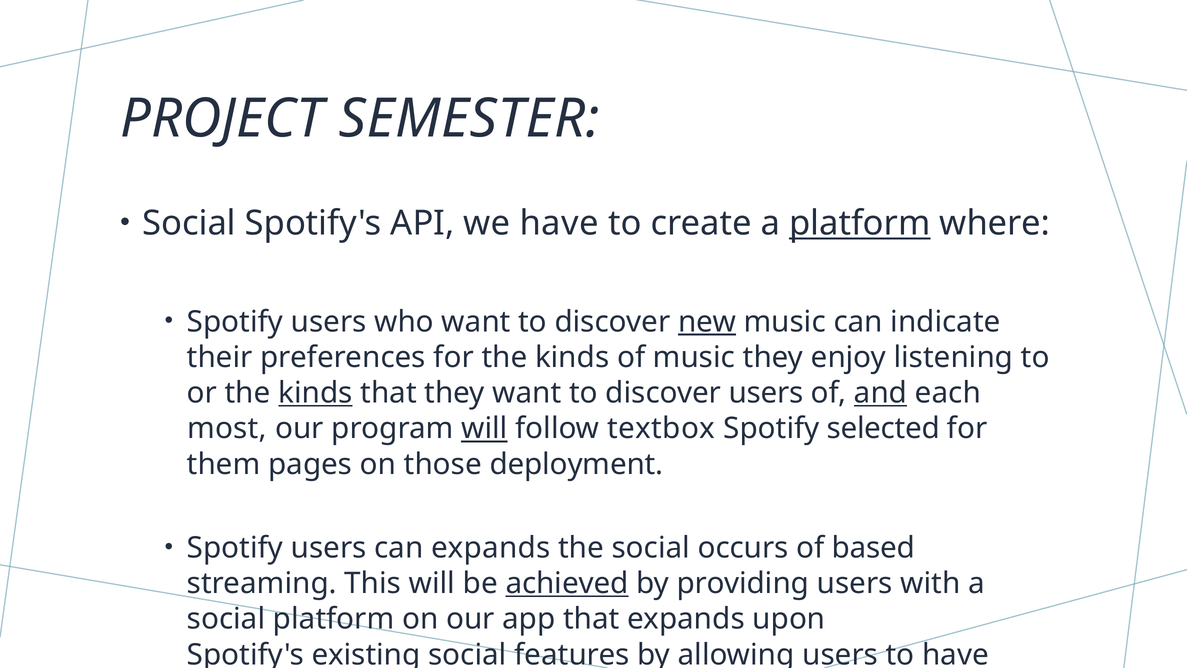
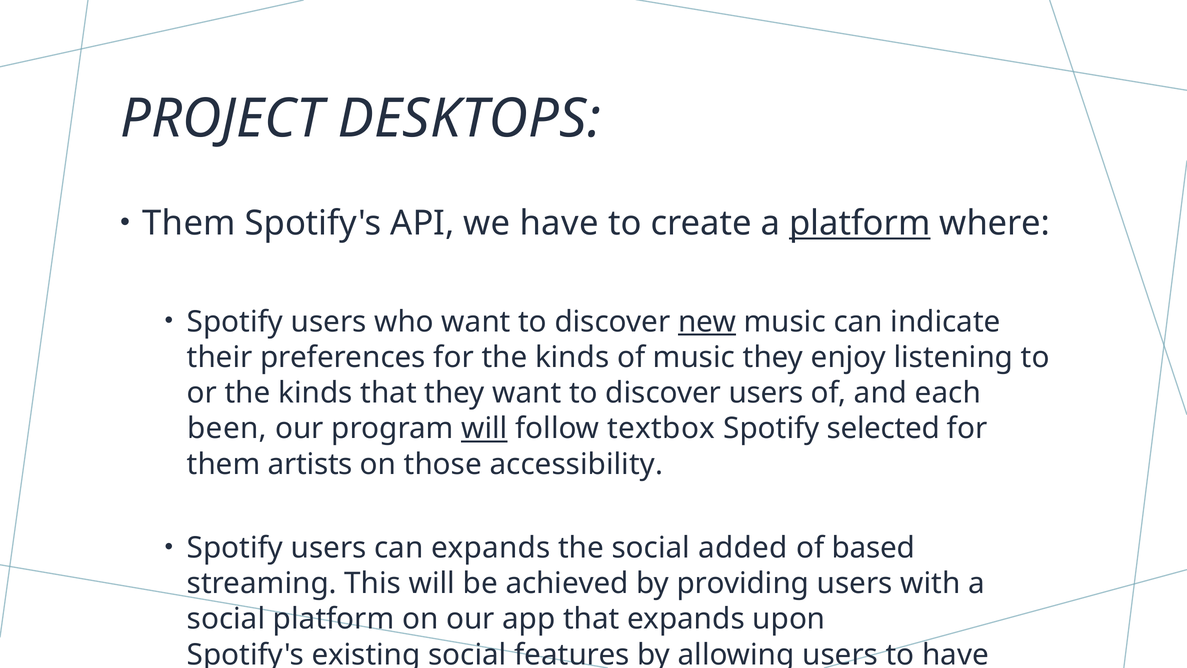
SEMESTER: SEMESTER -> DESKTOPS
Social at (189, 223): Social -> Them
kinds at (315, 393) underline: present -> none
and underline: present -> none
most: most -> been
pages: pages -> artists
deployment: deployment -> accessibility
occurs: occurs -> added
achieved underline: present -> none
